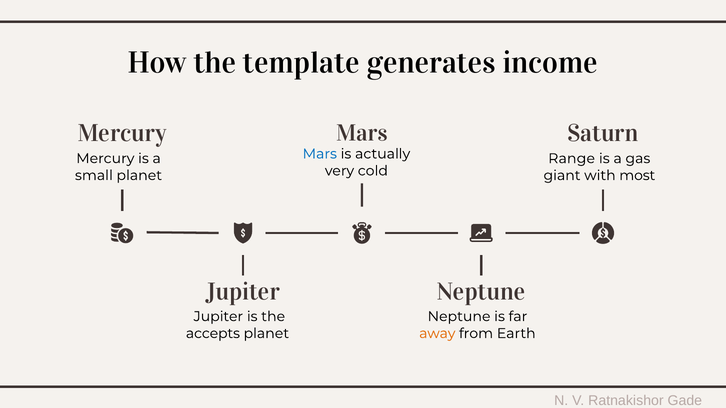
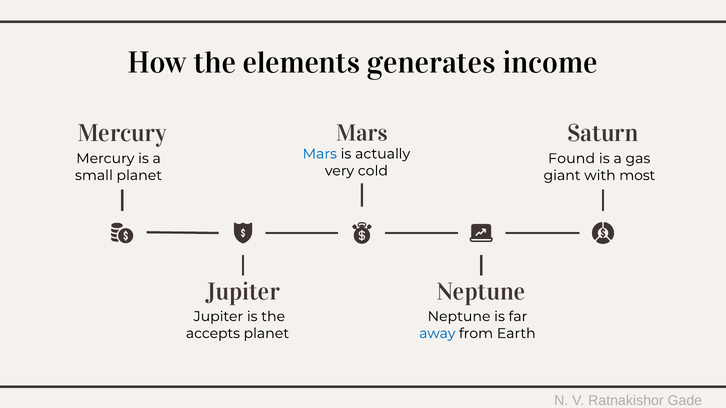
template: template -> elements
Range: Range -> Found
away colour: orange -> blue
